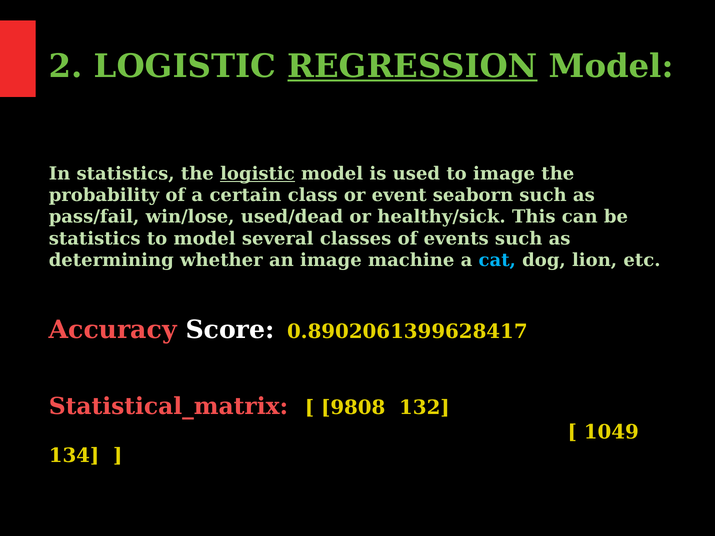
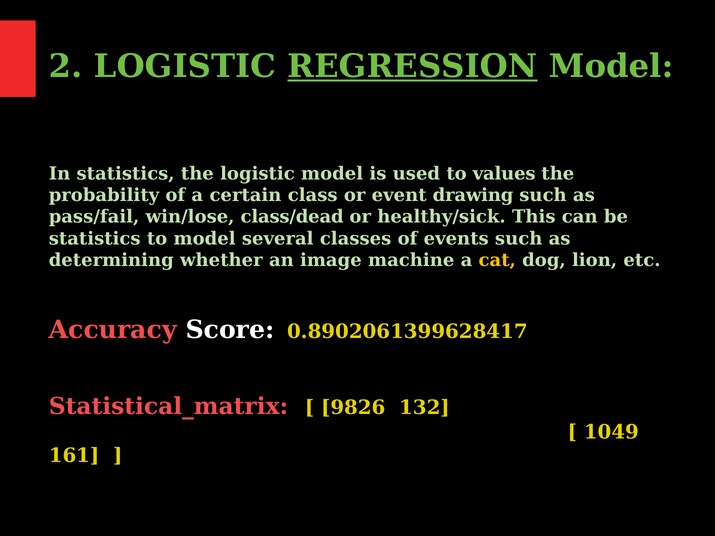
logistic at (257, 174) underline: present -> none
to image: image -> values
seaborn: seaborn -> drawing
used/dead: used/dead -> class/dead
cat colour: light blue -> yellow
9808: 9808 -> 9826
134: 134 -> 161
